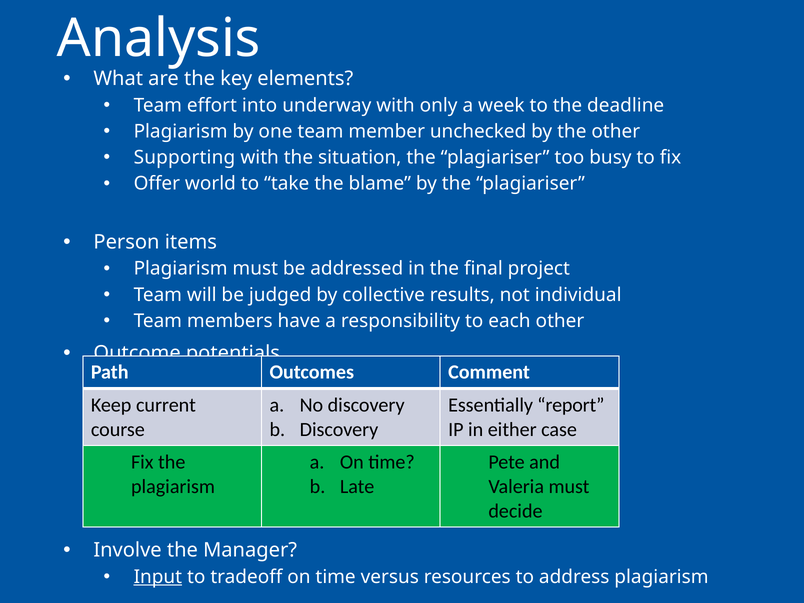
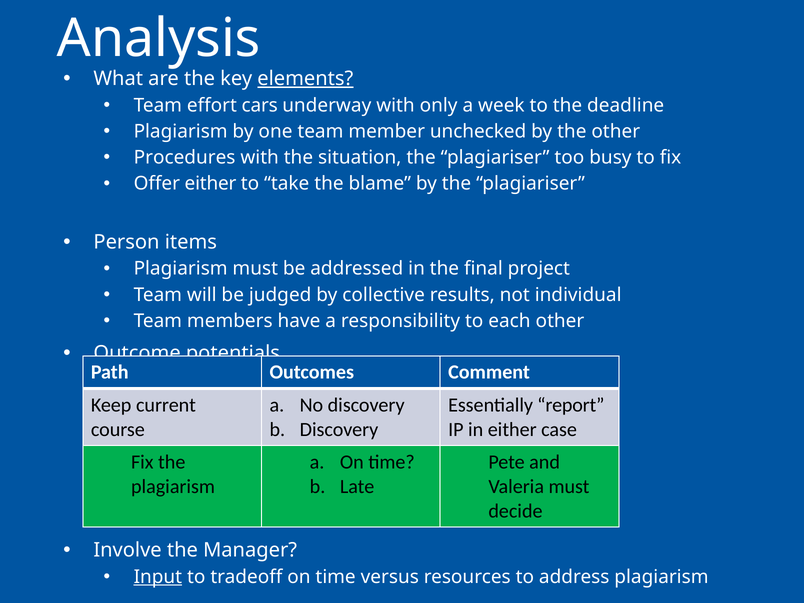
elements underline: none -> present
into: into -> cars
Supporting: Supporting -> Procedures
Offer world: world -> either
